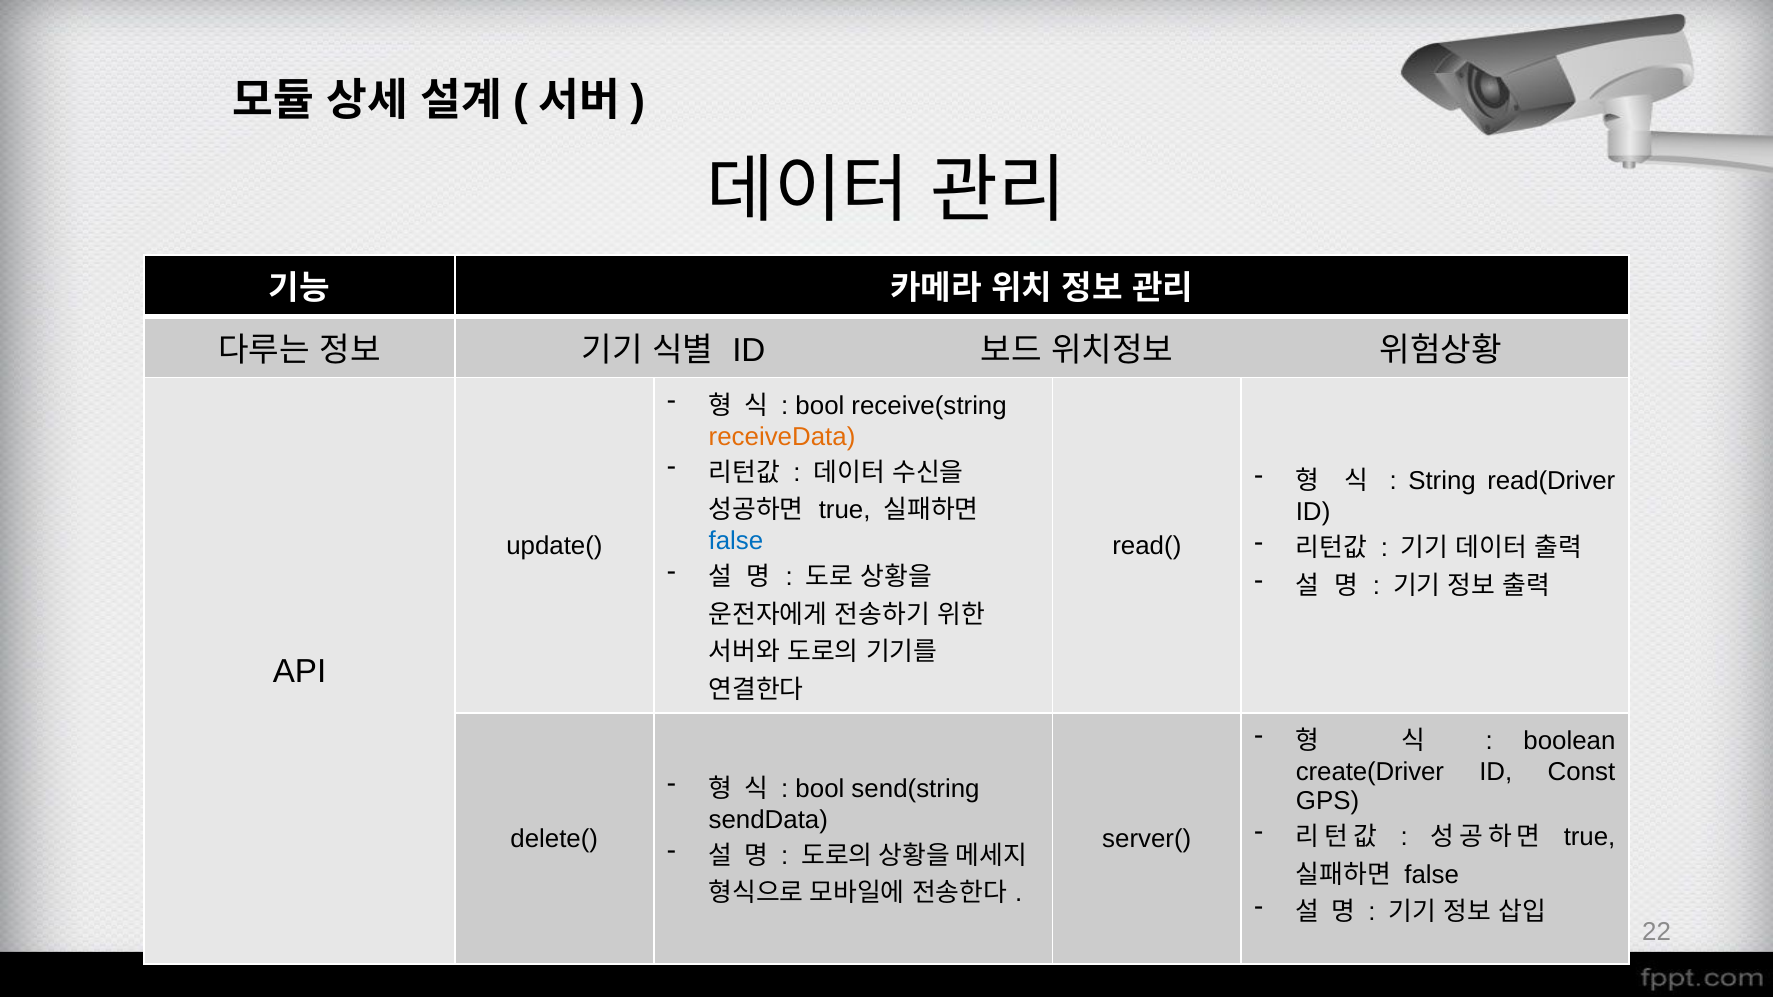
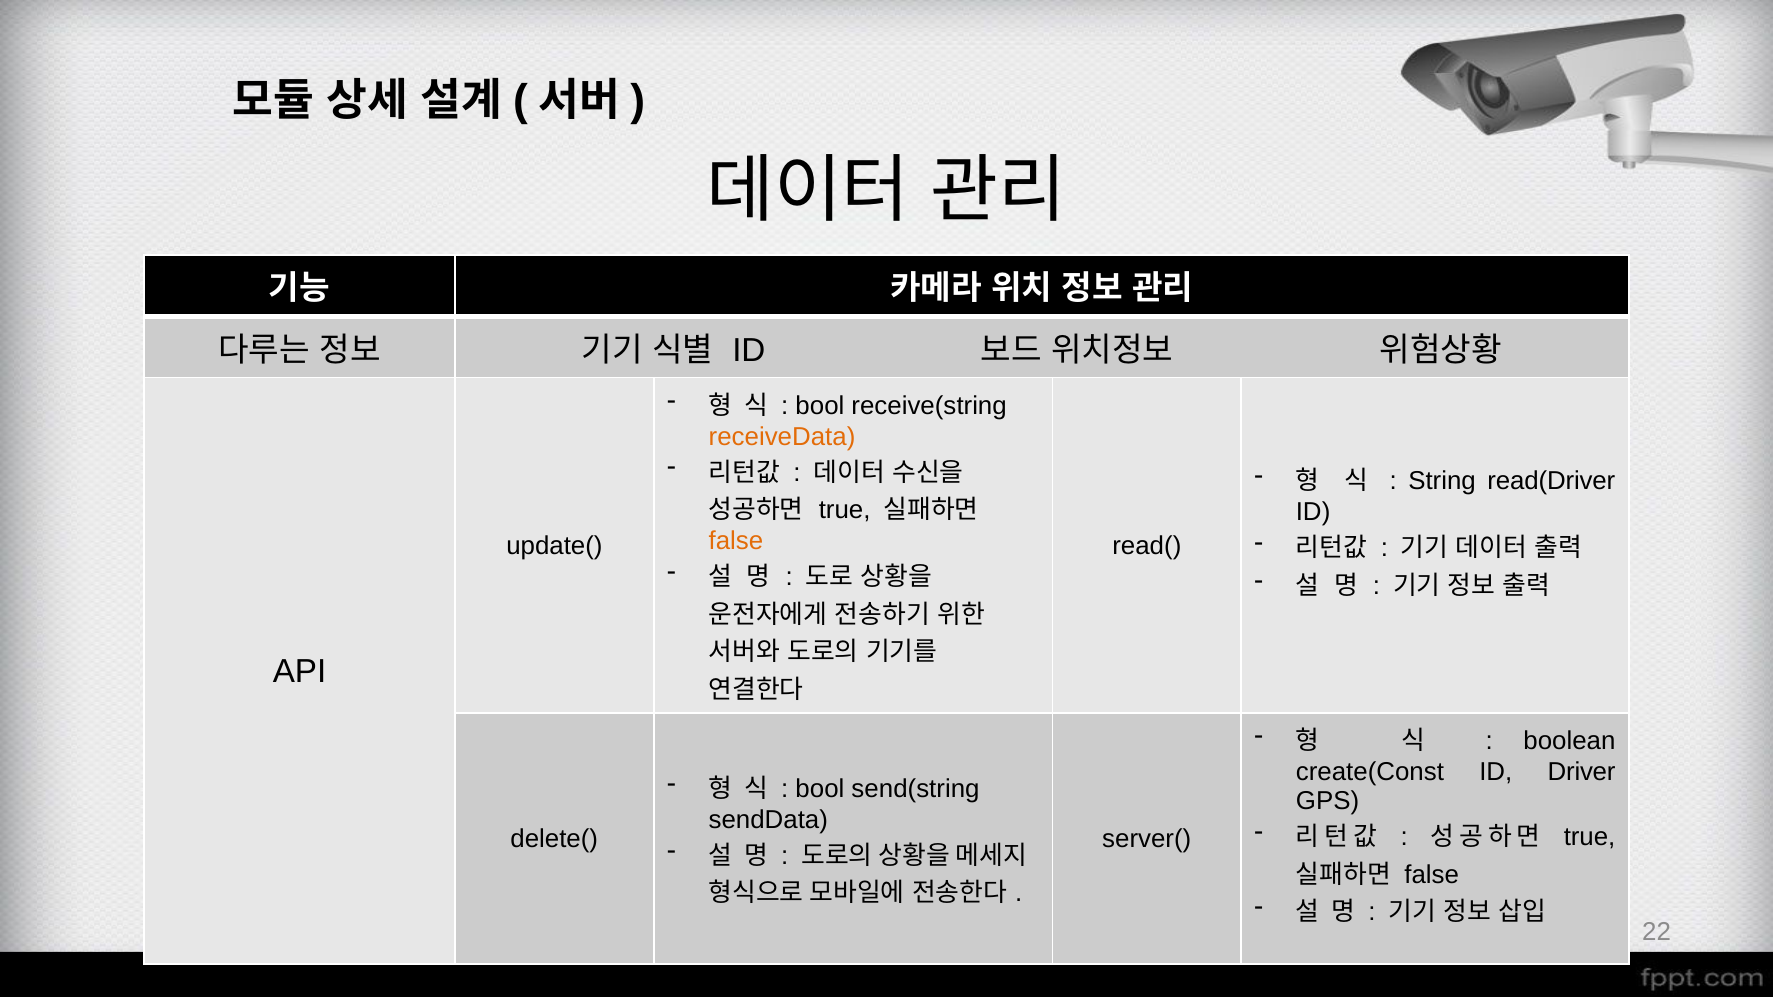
false at (736, 542) colour: blue -> orange
create(Driver: create(Driver -> create(Const
Const: Const -> Driver
